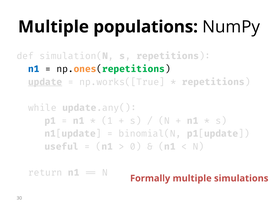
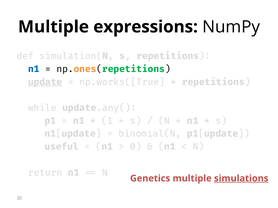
populations: populations -> expressions
Formally: Formally -> Genetics
simulations underline: none -> present
